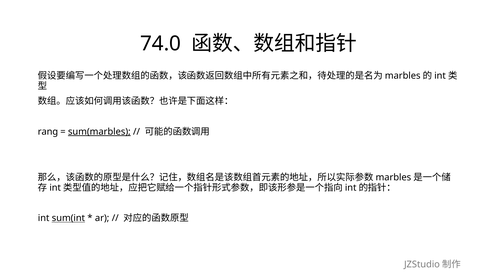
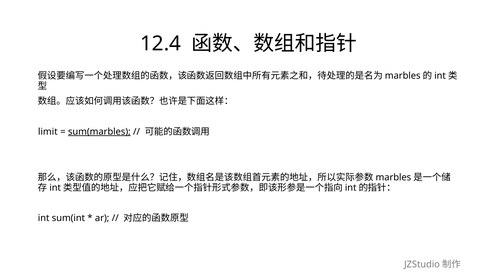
74.0: 74.0 -> 12.4
rang: rang -> limit
sum(int underline: present -> none
